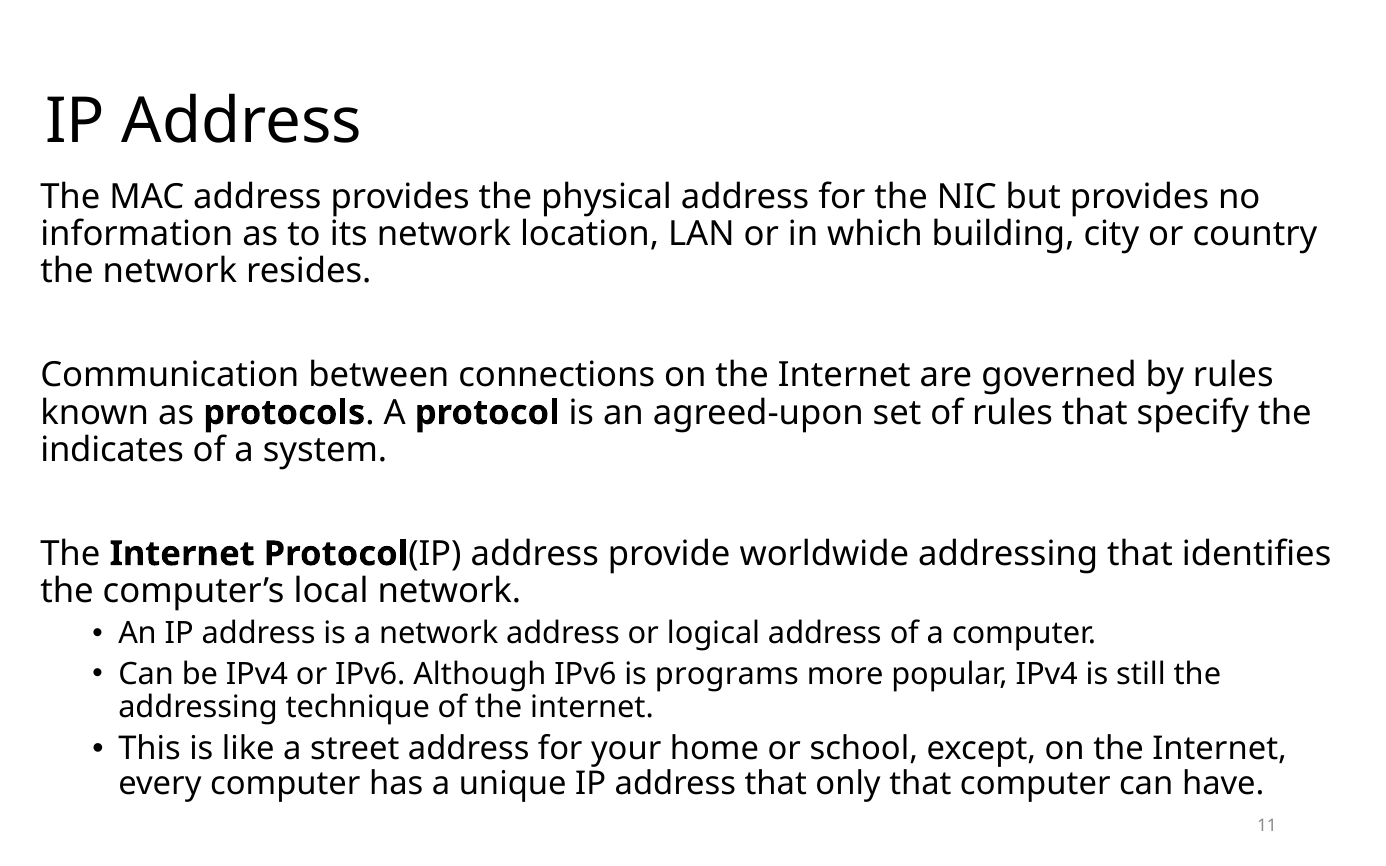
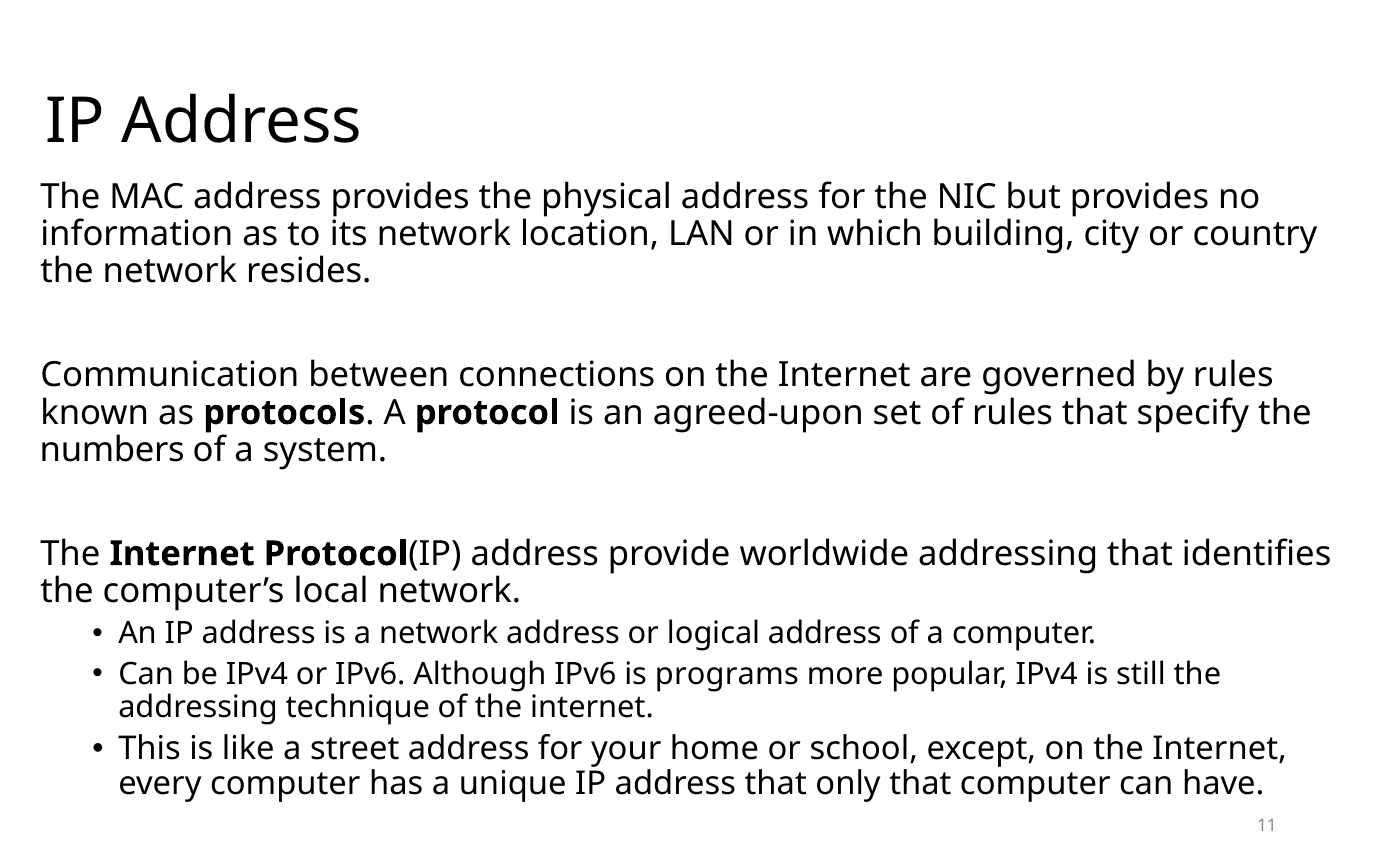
indicates: indicates -> numbers
